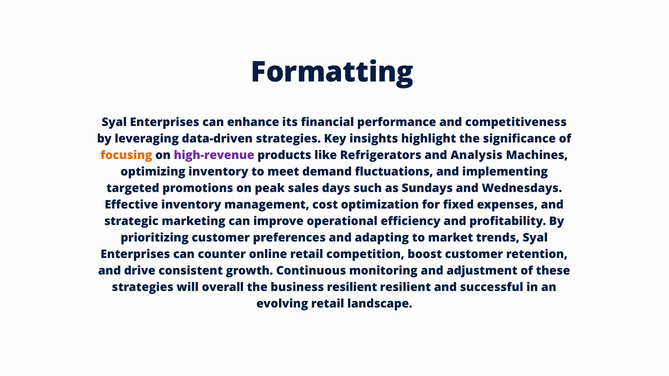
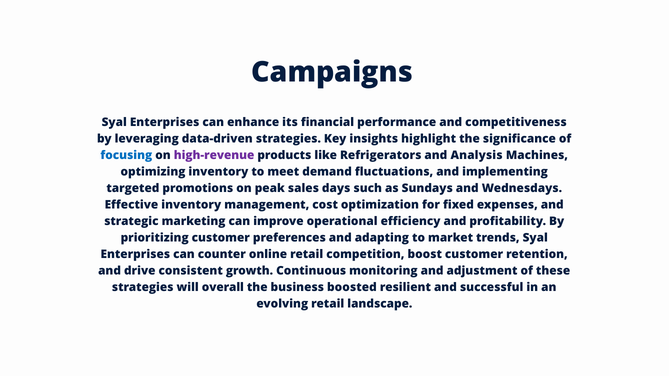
Formatting: Formatting -> Campaigns
focusing colour: orange -> blue
business resilient: resilient -> boosted
